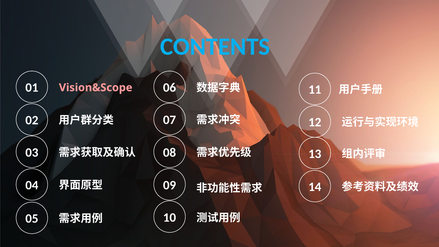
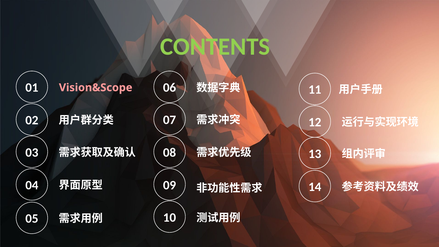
CONTENTS colour: light blue -> light green
